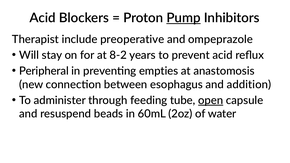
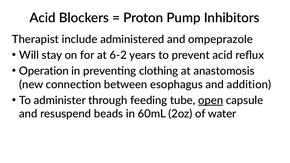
Pump underline: present -> none
preoperative: preoperative -> administered
8-2: 8-2 -> 6-2
Peripheral: Peripheral -> Operation
empties: empties -> clothing
